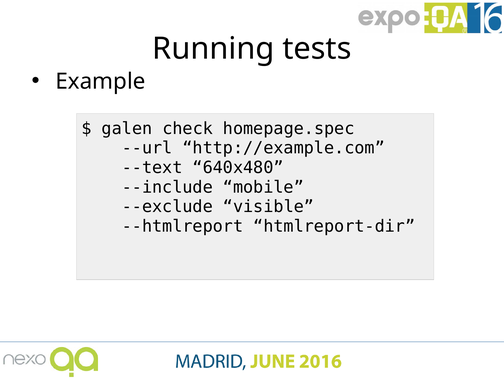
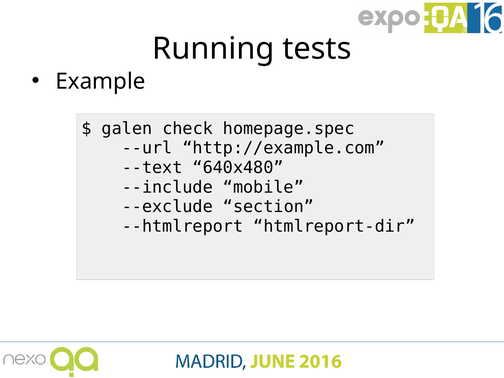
visible: visible -> section
